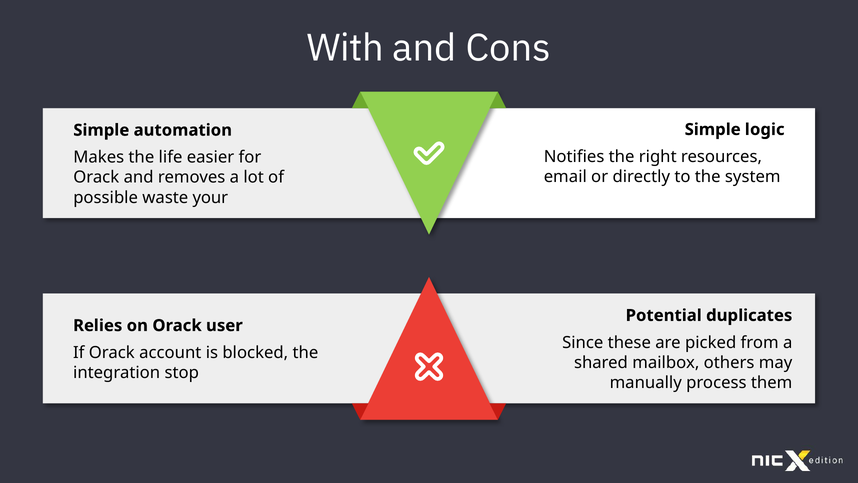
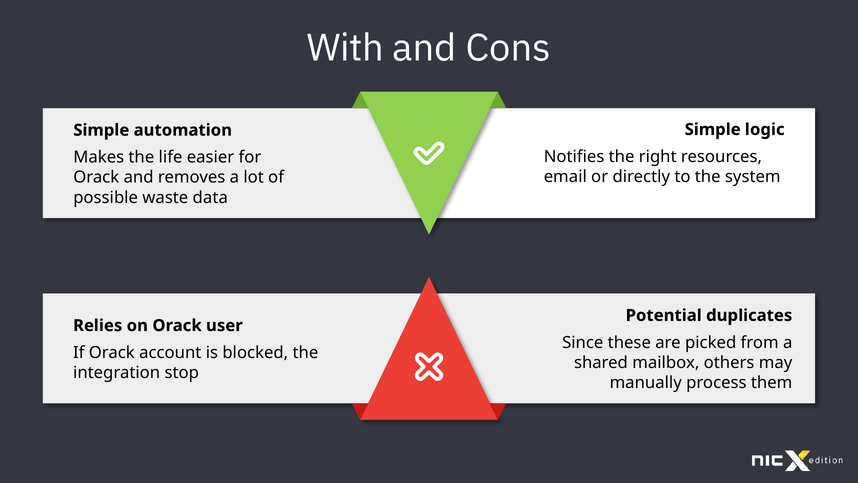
your: your -> data
